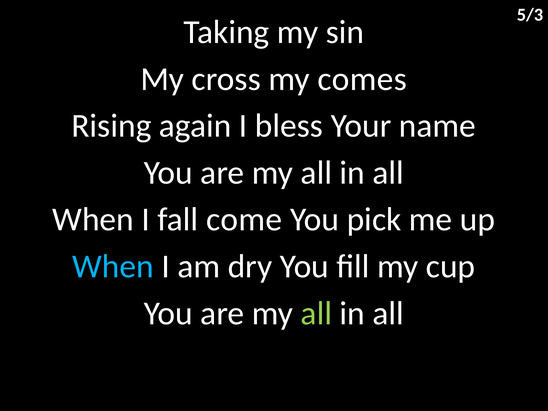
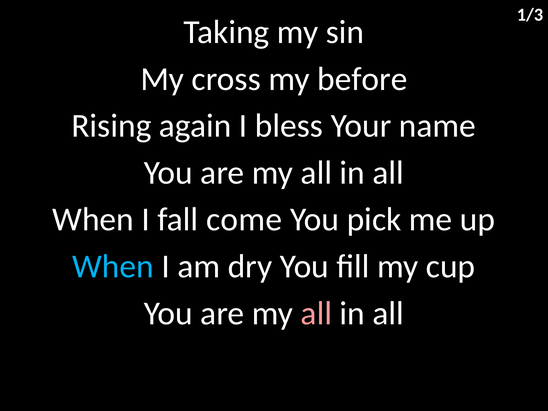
5/3: 5/3 -> 1/3
comes: comes -> before
all at (316, 313) colour: light green -> pink
